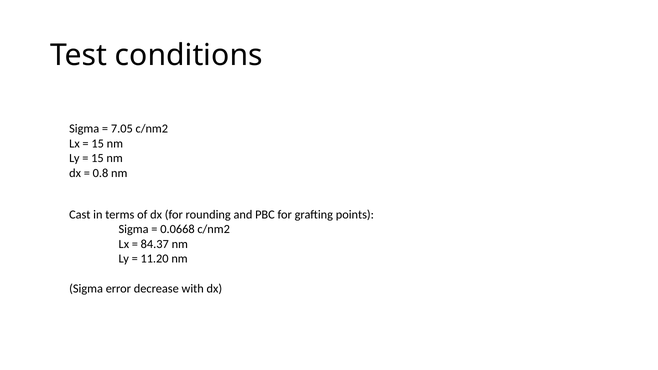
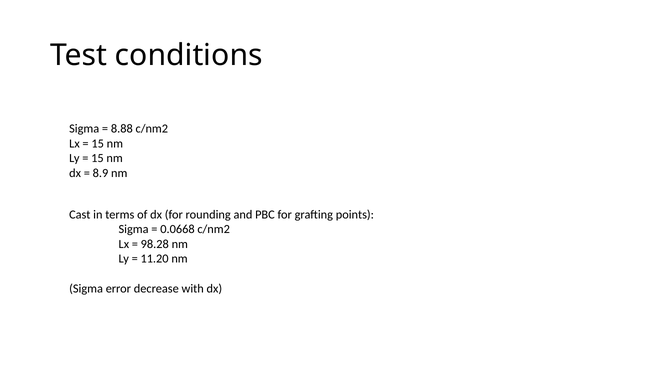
7.05: 7.05 -> 8.88
0.8: 0.8 -> 8.9
84.37: 84.37 -> 98.28
